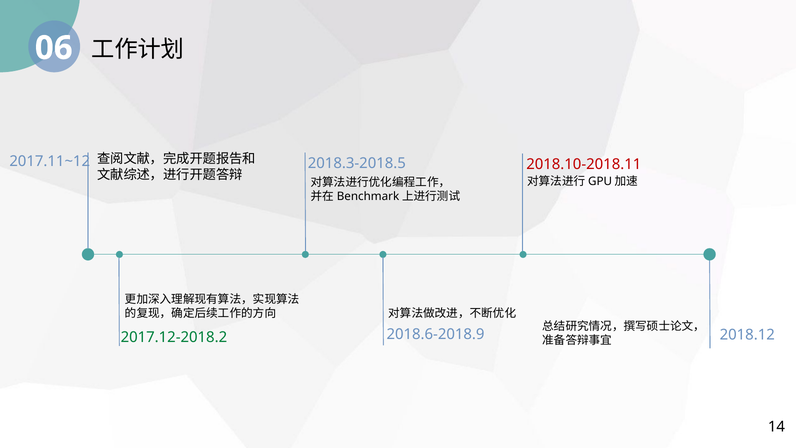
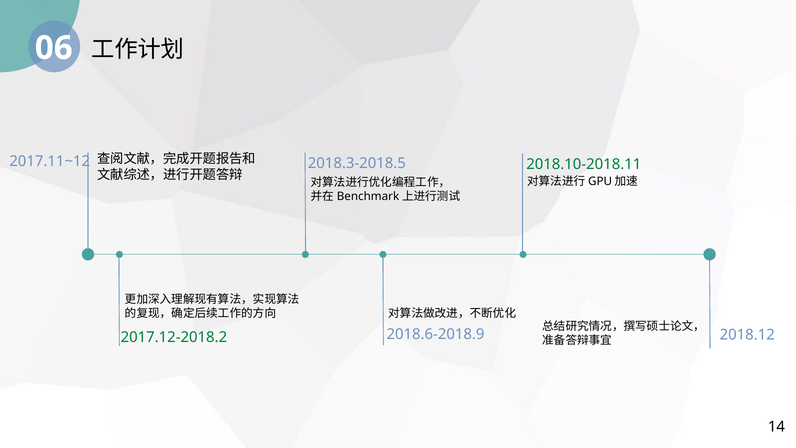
2018.10-2018.11 colour: red -> green
